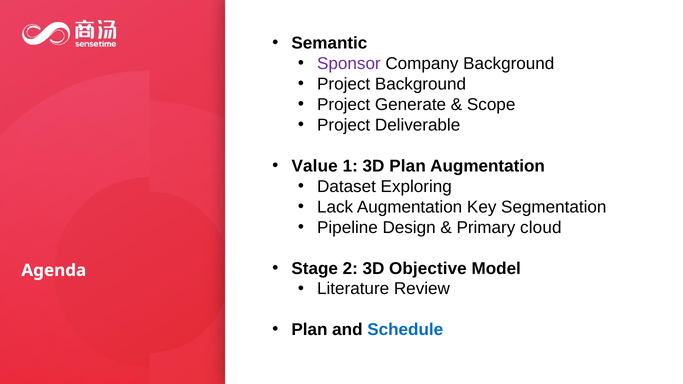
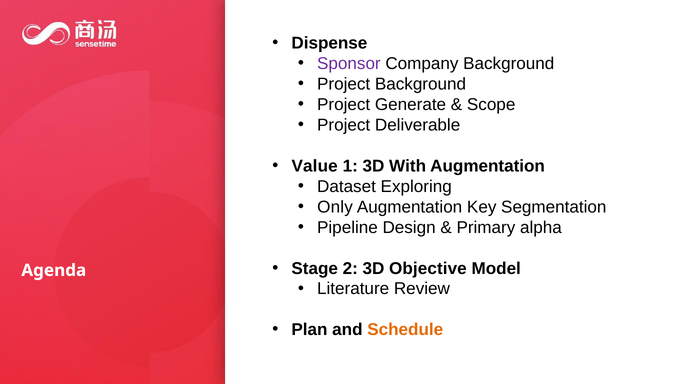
Semantic: Semantic -> Dispense
3D Plan: Plan -> With
Lack: Lack -> Only
cloud: cloud -> alpha
Schedule colour: blue -> orange
